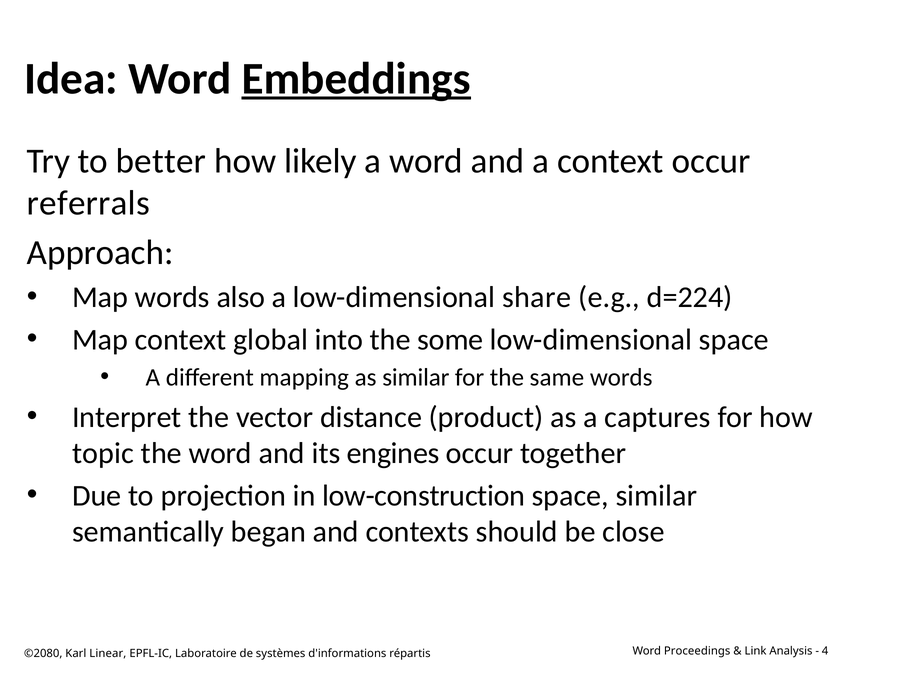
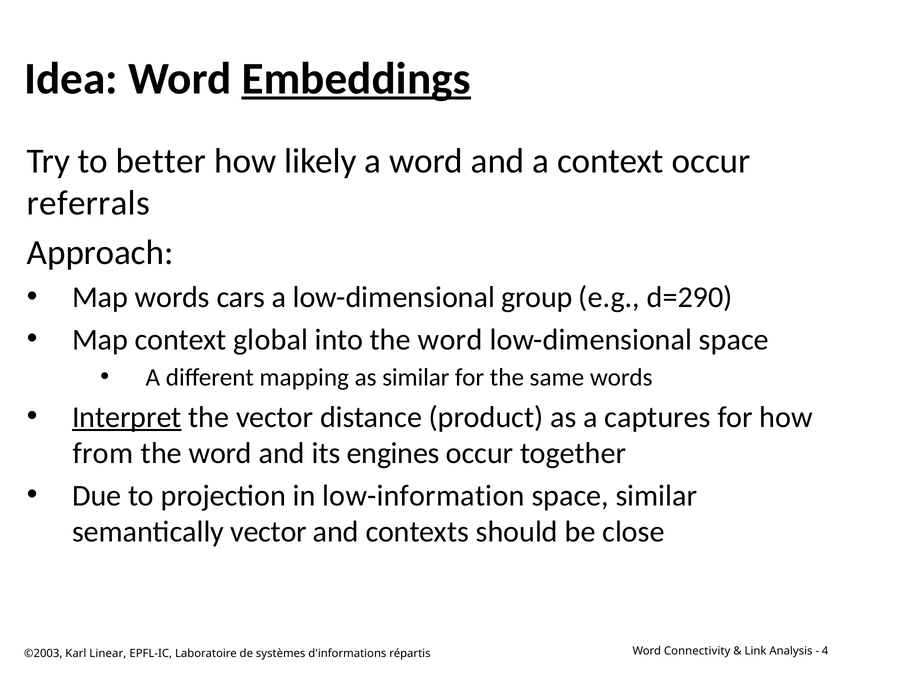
also: also -> cars
share: share -> group
d=224: d=224 -> d=290
into the some: some -> word
Interpret underline: none -> present
topic: topic -> from
low-construction: low-construction -> low-information
semantically began: began -> vector
Proceedings: Proceedings -> Connectivity
©2080: ©2080 -> ©2003
